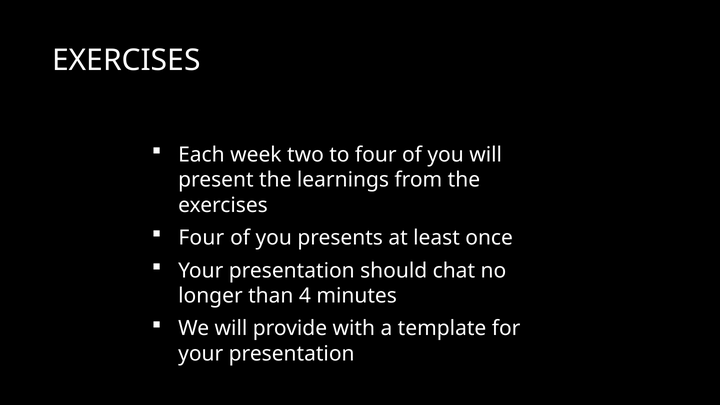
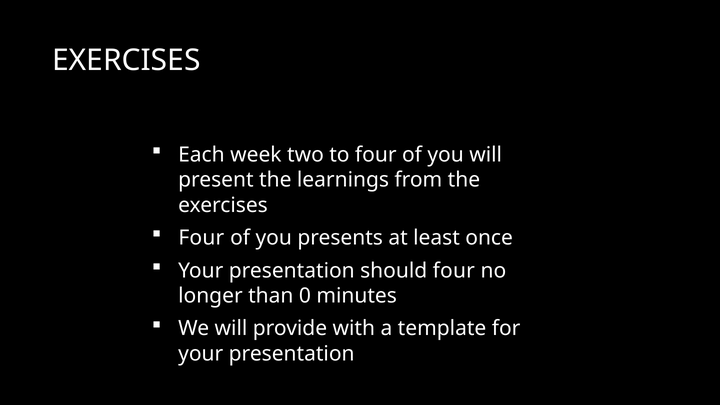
should chat: chat -> four
4: 4 -> 0
